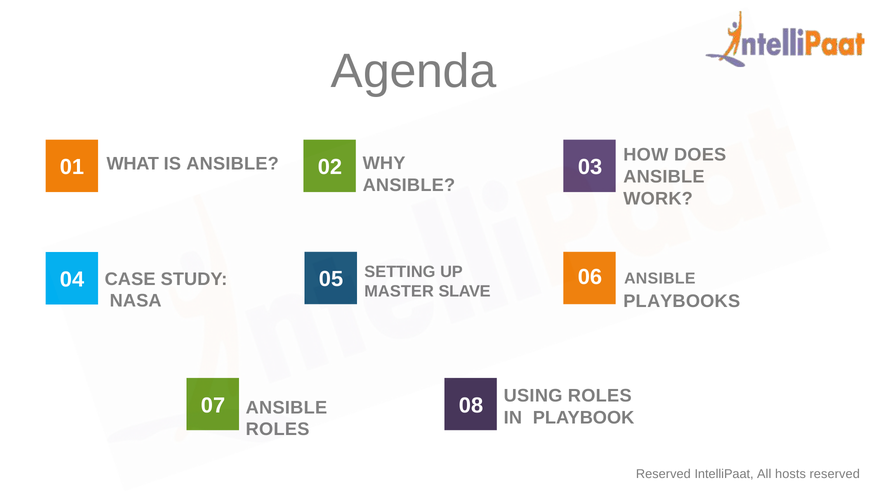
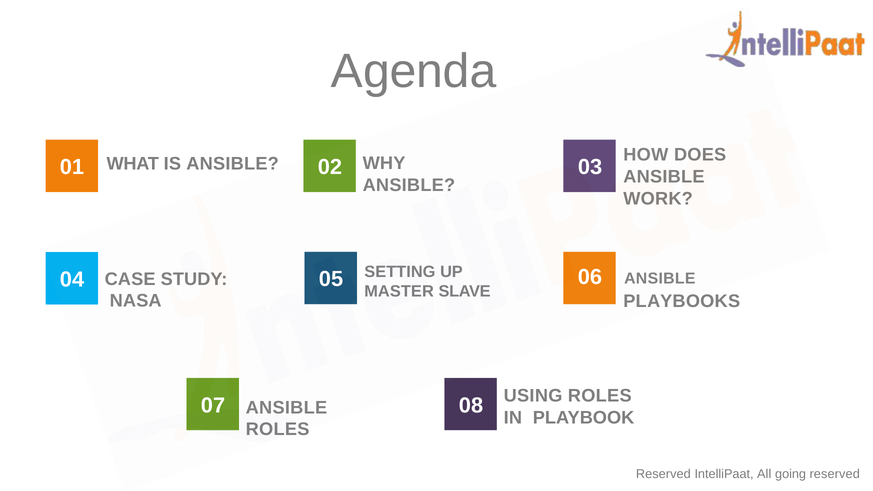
hosts: hosts -> going
